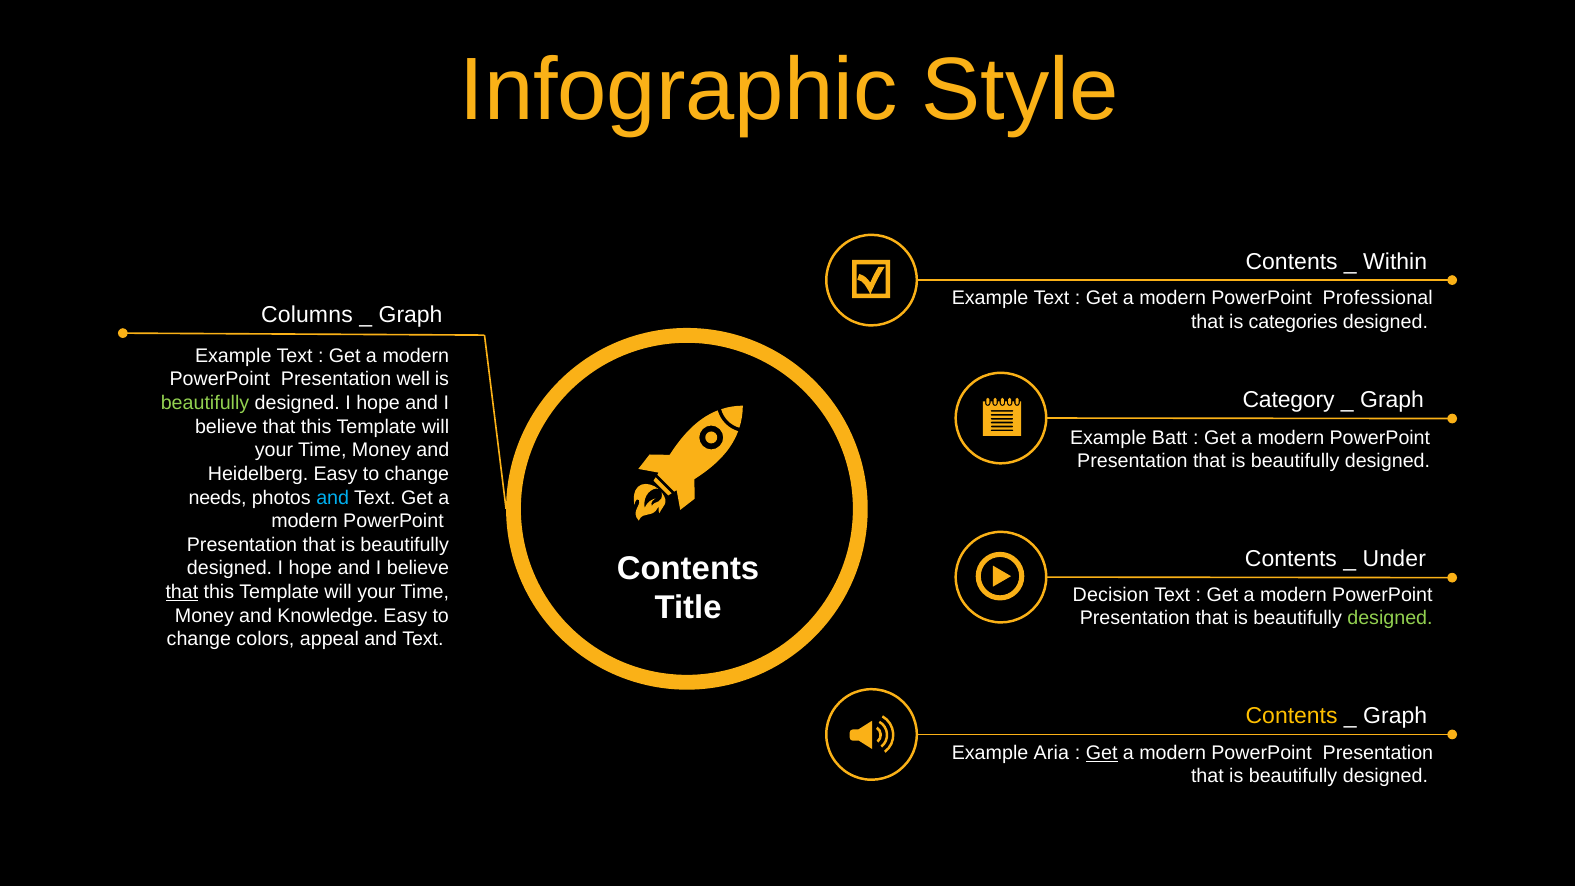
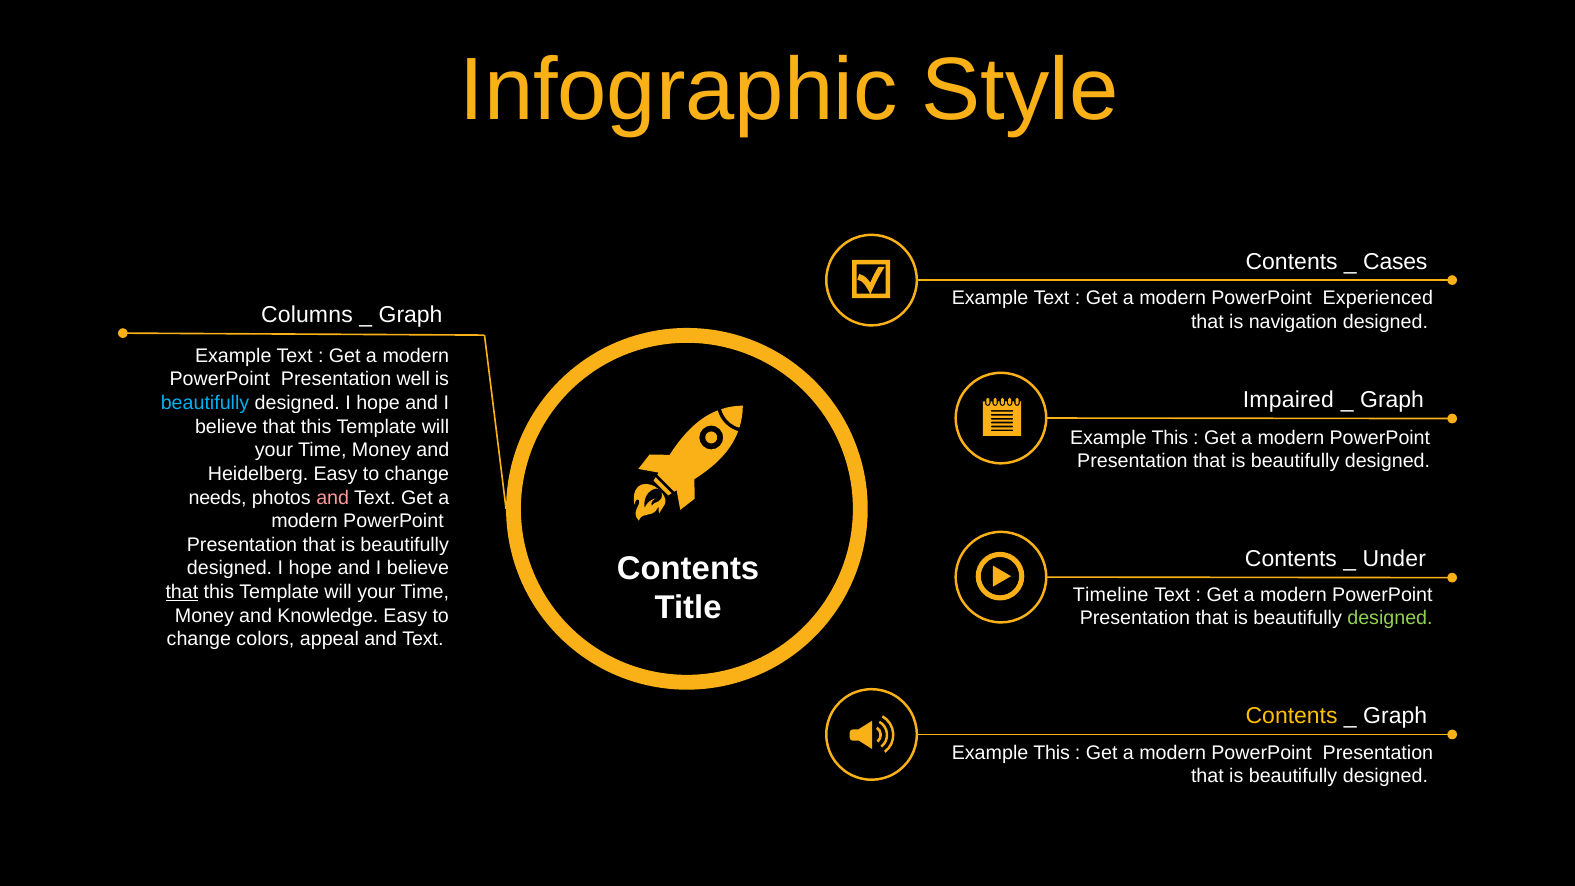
Within: Within -> Cases
Professional: Professional -> Experienced
categories: categories -> navigation
Category: Category -> Impaired
beautifully at (205, 403) colour: light green -> light blue
Batt at (1170, 437): Batt -> This
and at (333, 497) colour: light blue -> pink
Decision: Decision -> Timeline
Aria at (1051, 753): Aria -> This
Get at (1102, 753) underline: present -> none
